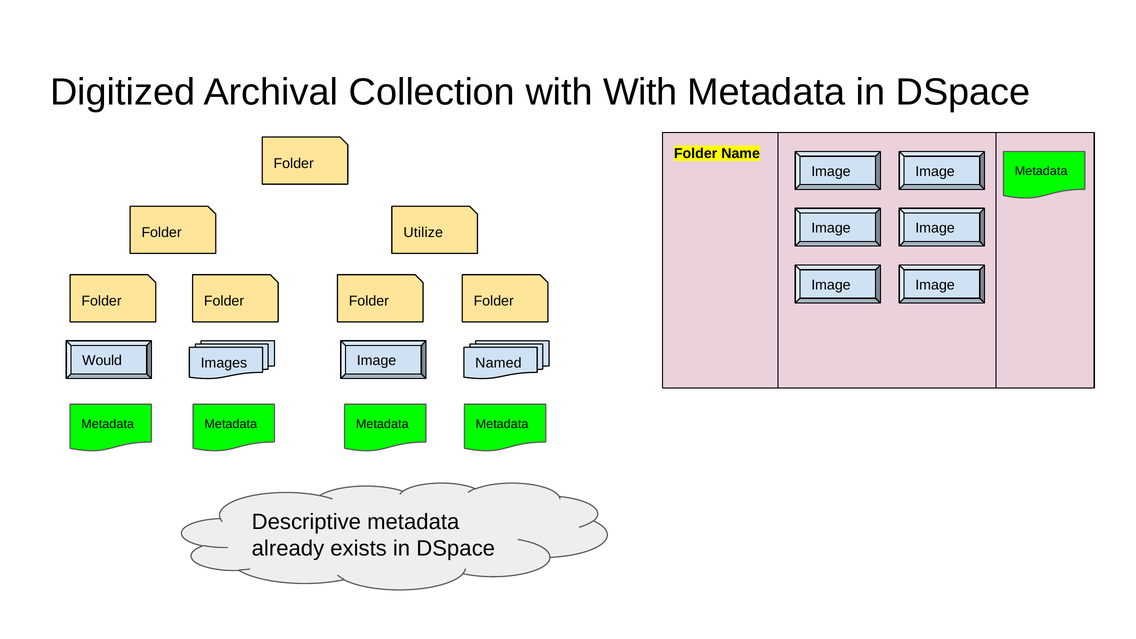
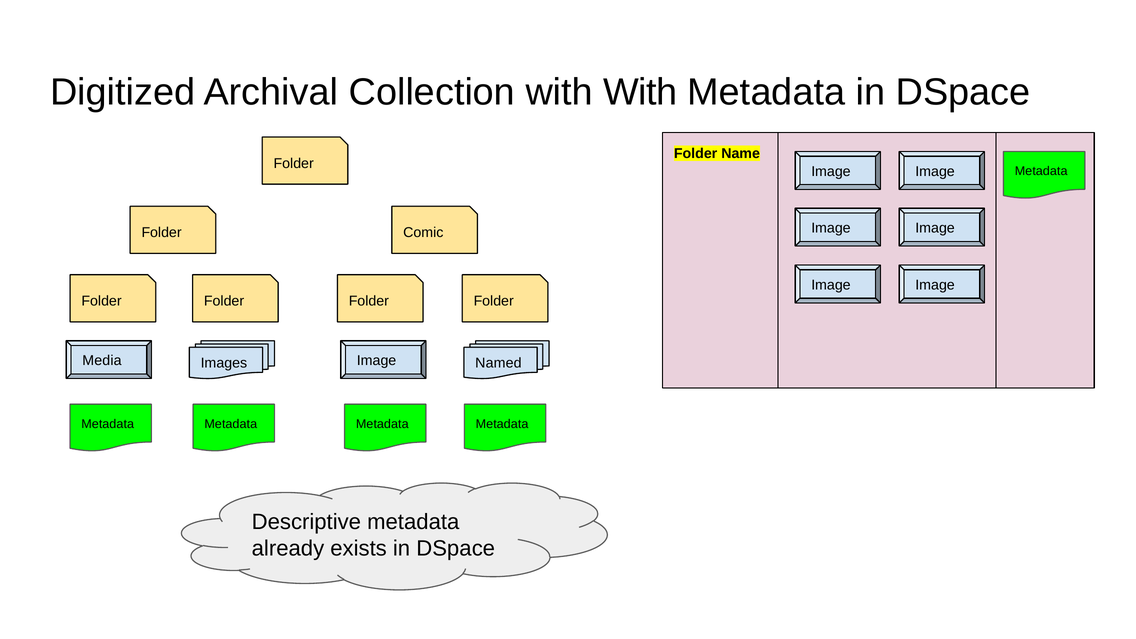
Utilize: Utilize -> Comic
Would: Would -> Media
